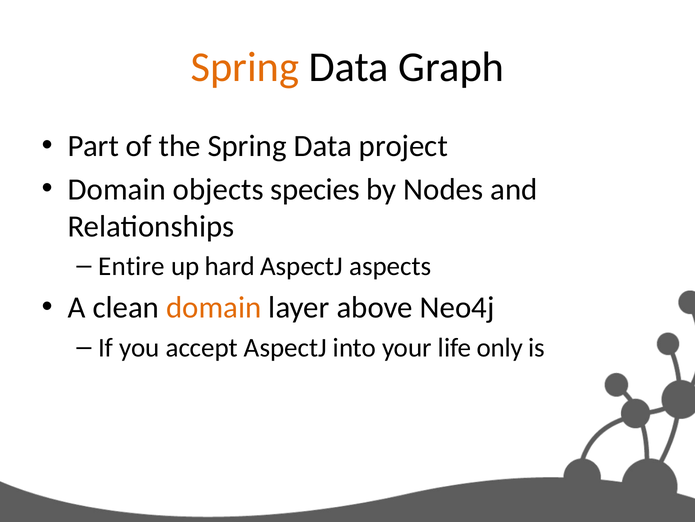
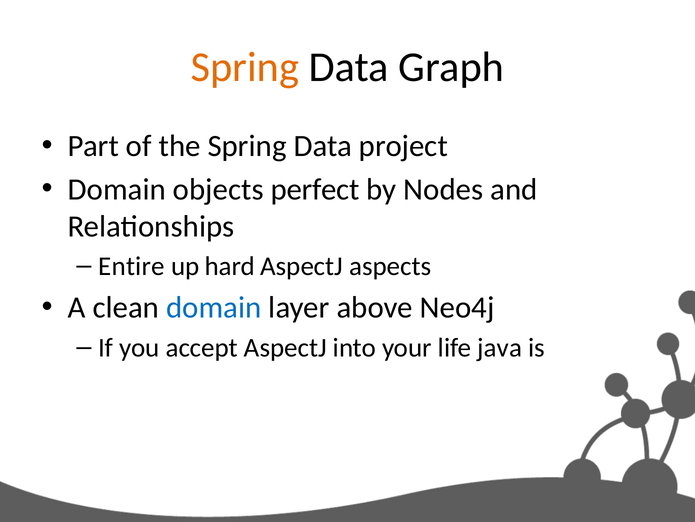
species: species -> perfect
domain at (214, 307) colour: orange -> blue
only: only -> java
